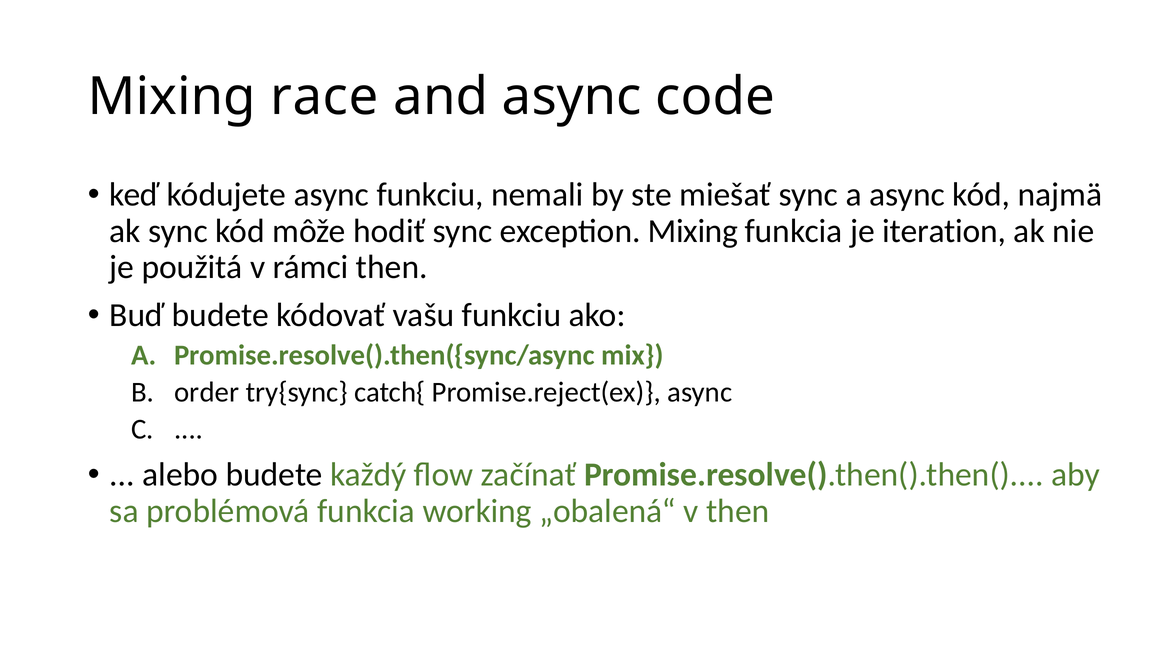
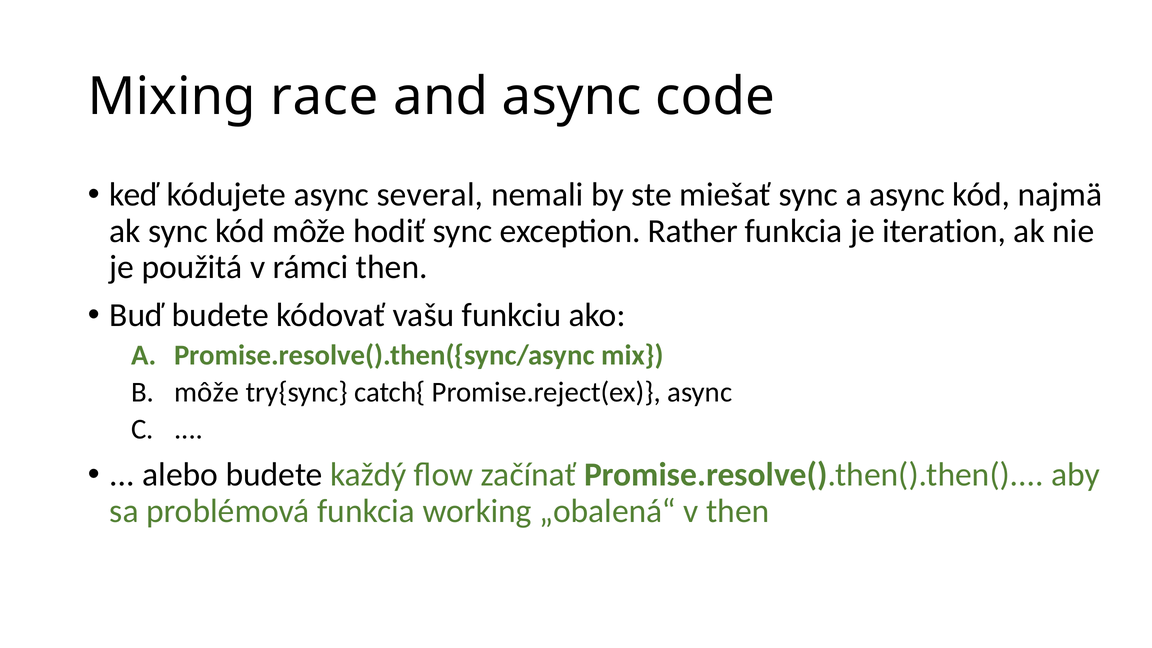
async funkciu: funkciu -> several
exception Mixing: Mixing -> Rather
order at (207, 392): order -> môže
